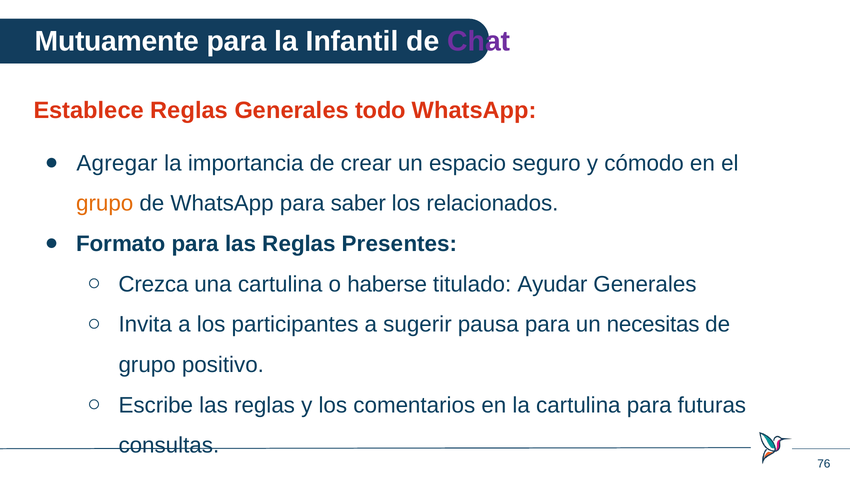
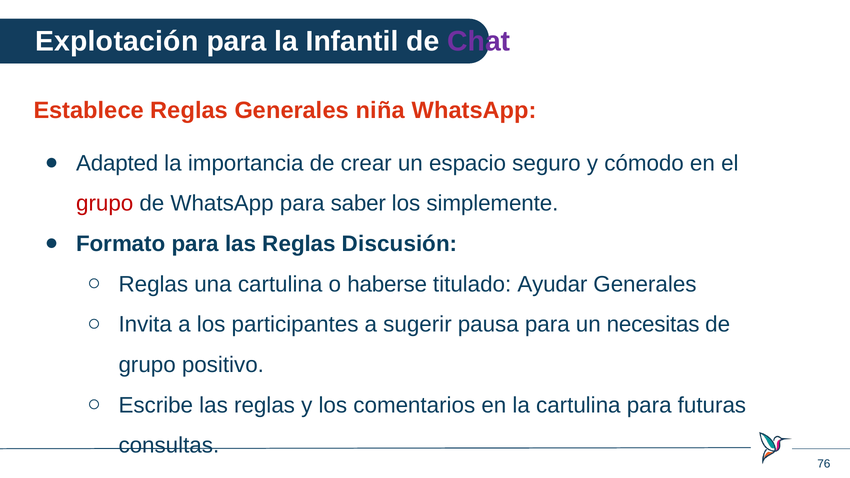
Mutuamente: Mutuamente -> Explotación
todo: todo -> niña
Agregar: Agregar -> Adapted
grupo at (105, 204) colour: orange -> red
relacionados: relacionados -> simplemente
Presentes: Presentes -> Discusión
Crezca at (153, 284): Crezca -> Reglas
